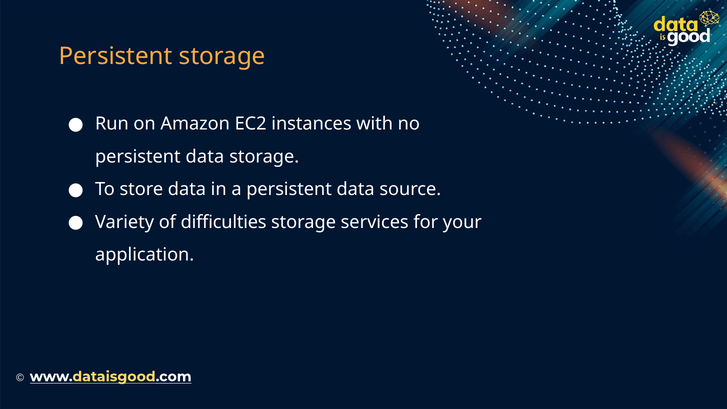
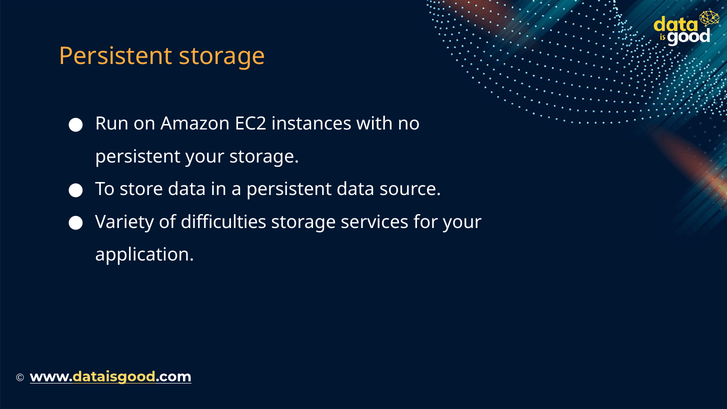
data at (205, 157): data -> your
